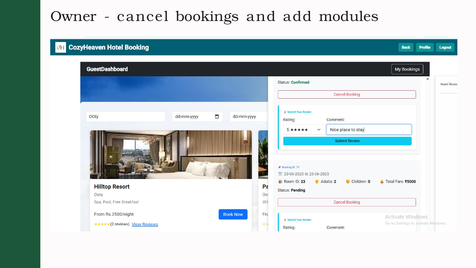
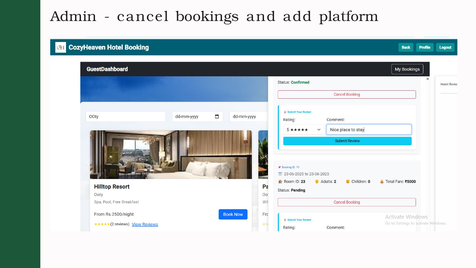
Owner: Owner -> Admin
modules: modules -> platform
